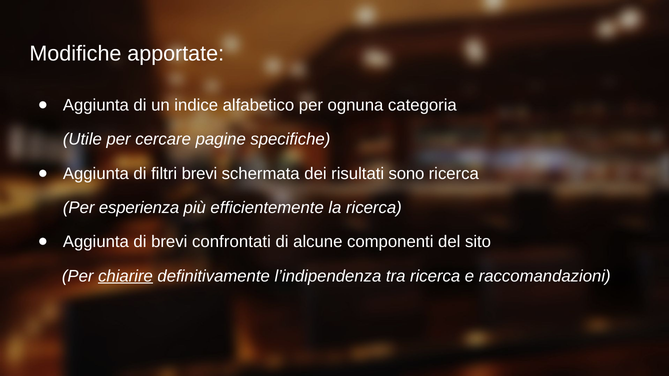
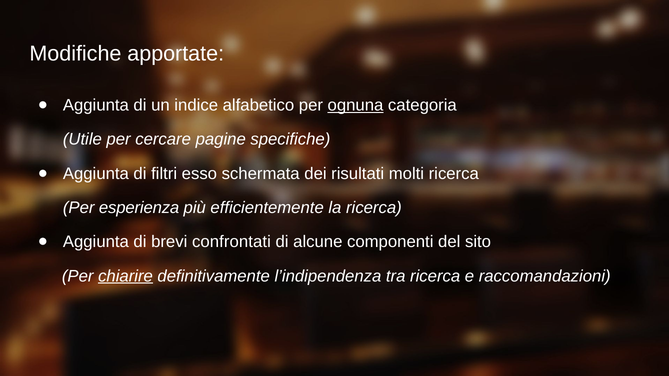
ognuna underline: none -> present
filtri brevi: brevi -> esso
sono: sono -> molti
